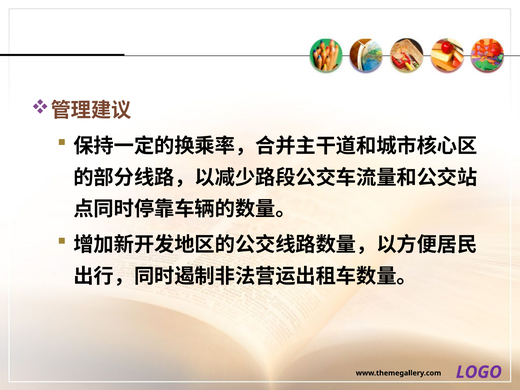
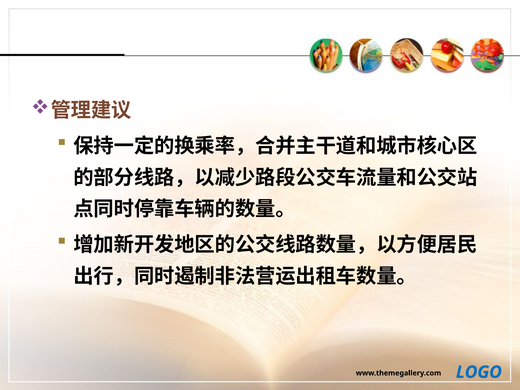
LOGO colour: purple -> blue
